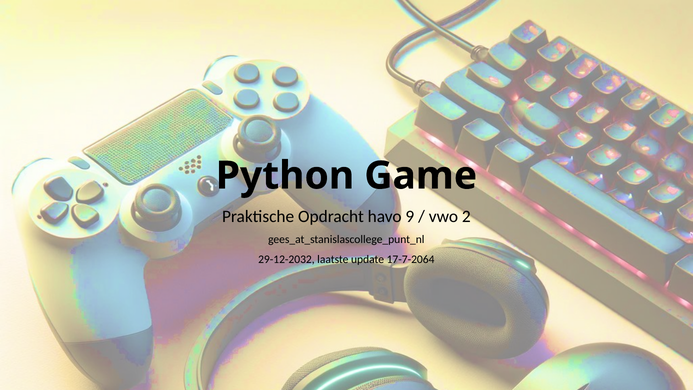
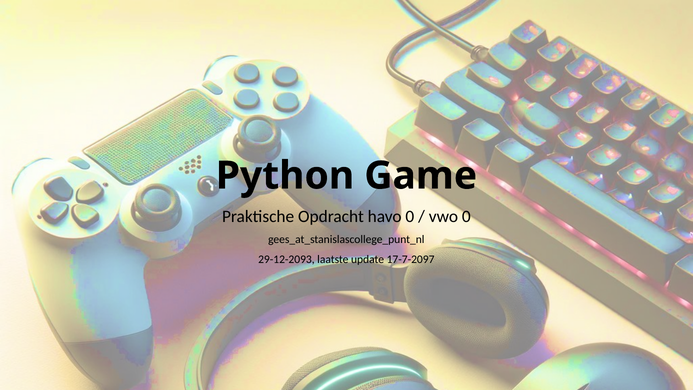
havo 9: 9 -> 0
vwo 2: 2 -> 0
29-12-2032: 29-12-2032 -> 29-12-2093
17-7-2064: 17-7-2064 -> 17-7-2097
